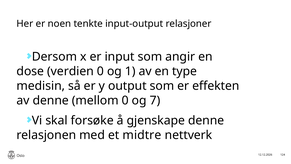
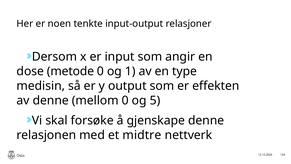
verdien: verdien -> metode
7: 7 -> 5
